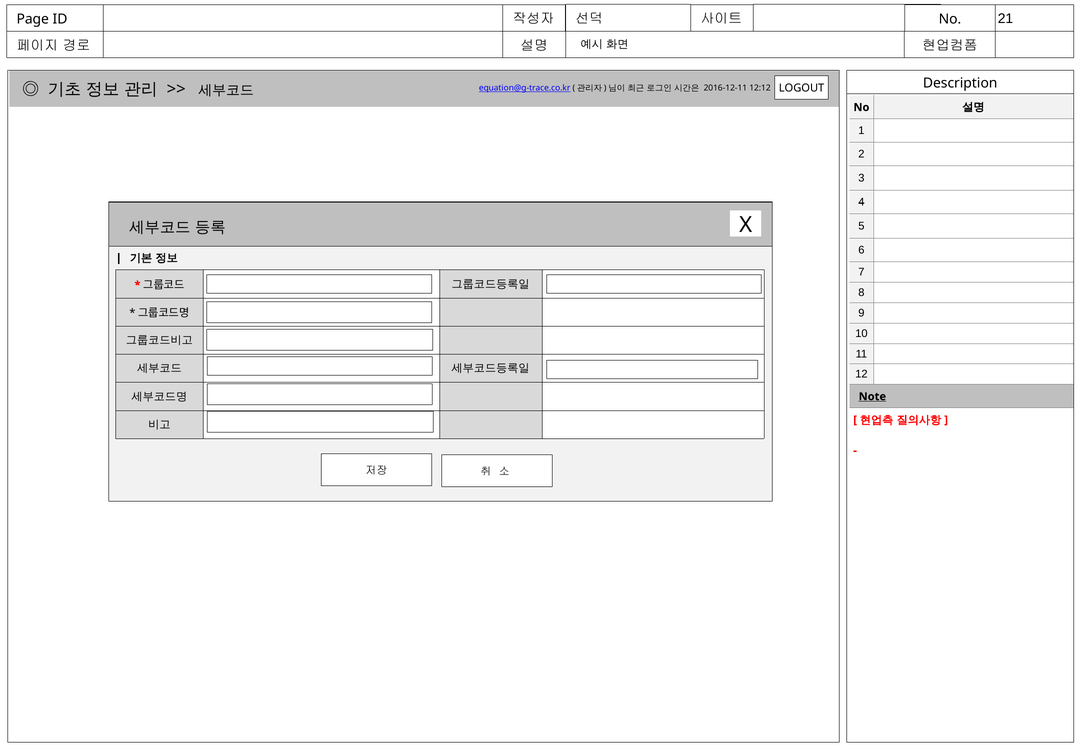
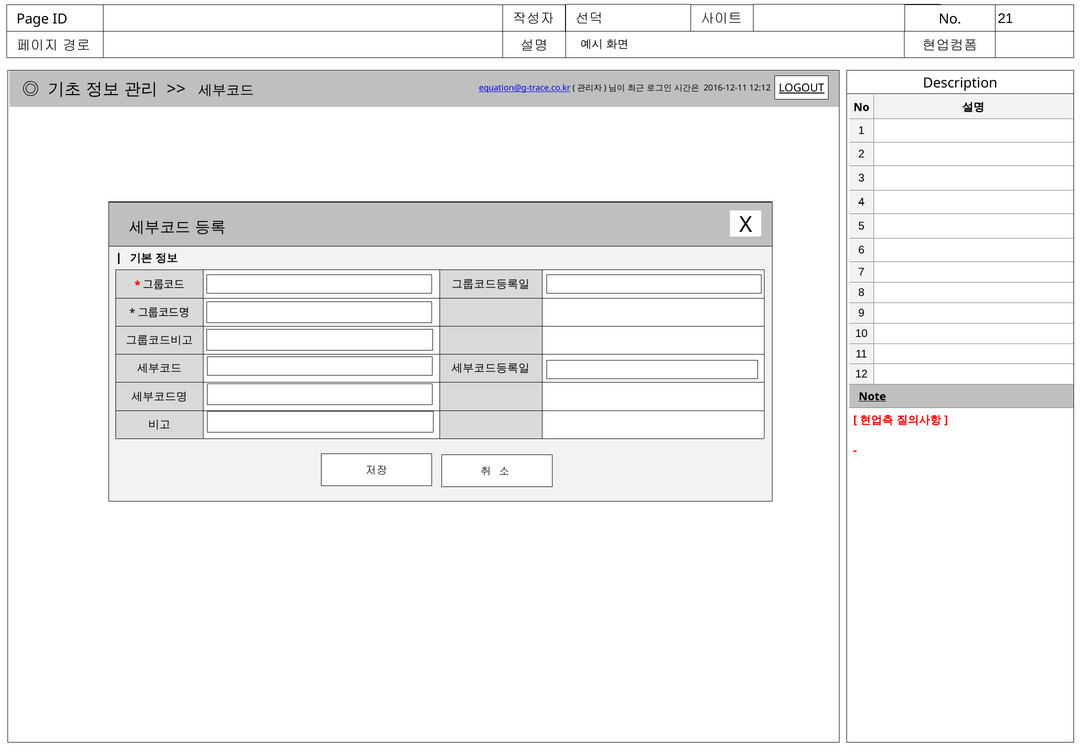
LOGOUT underline: none -> present
